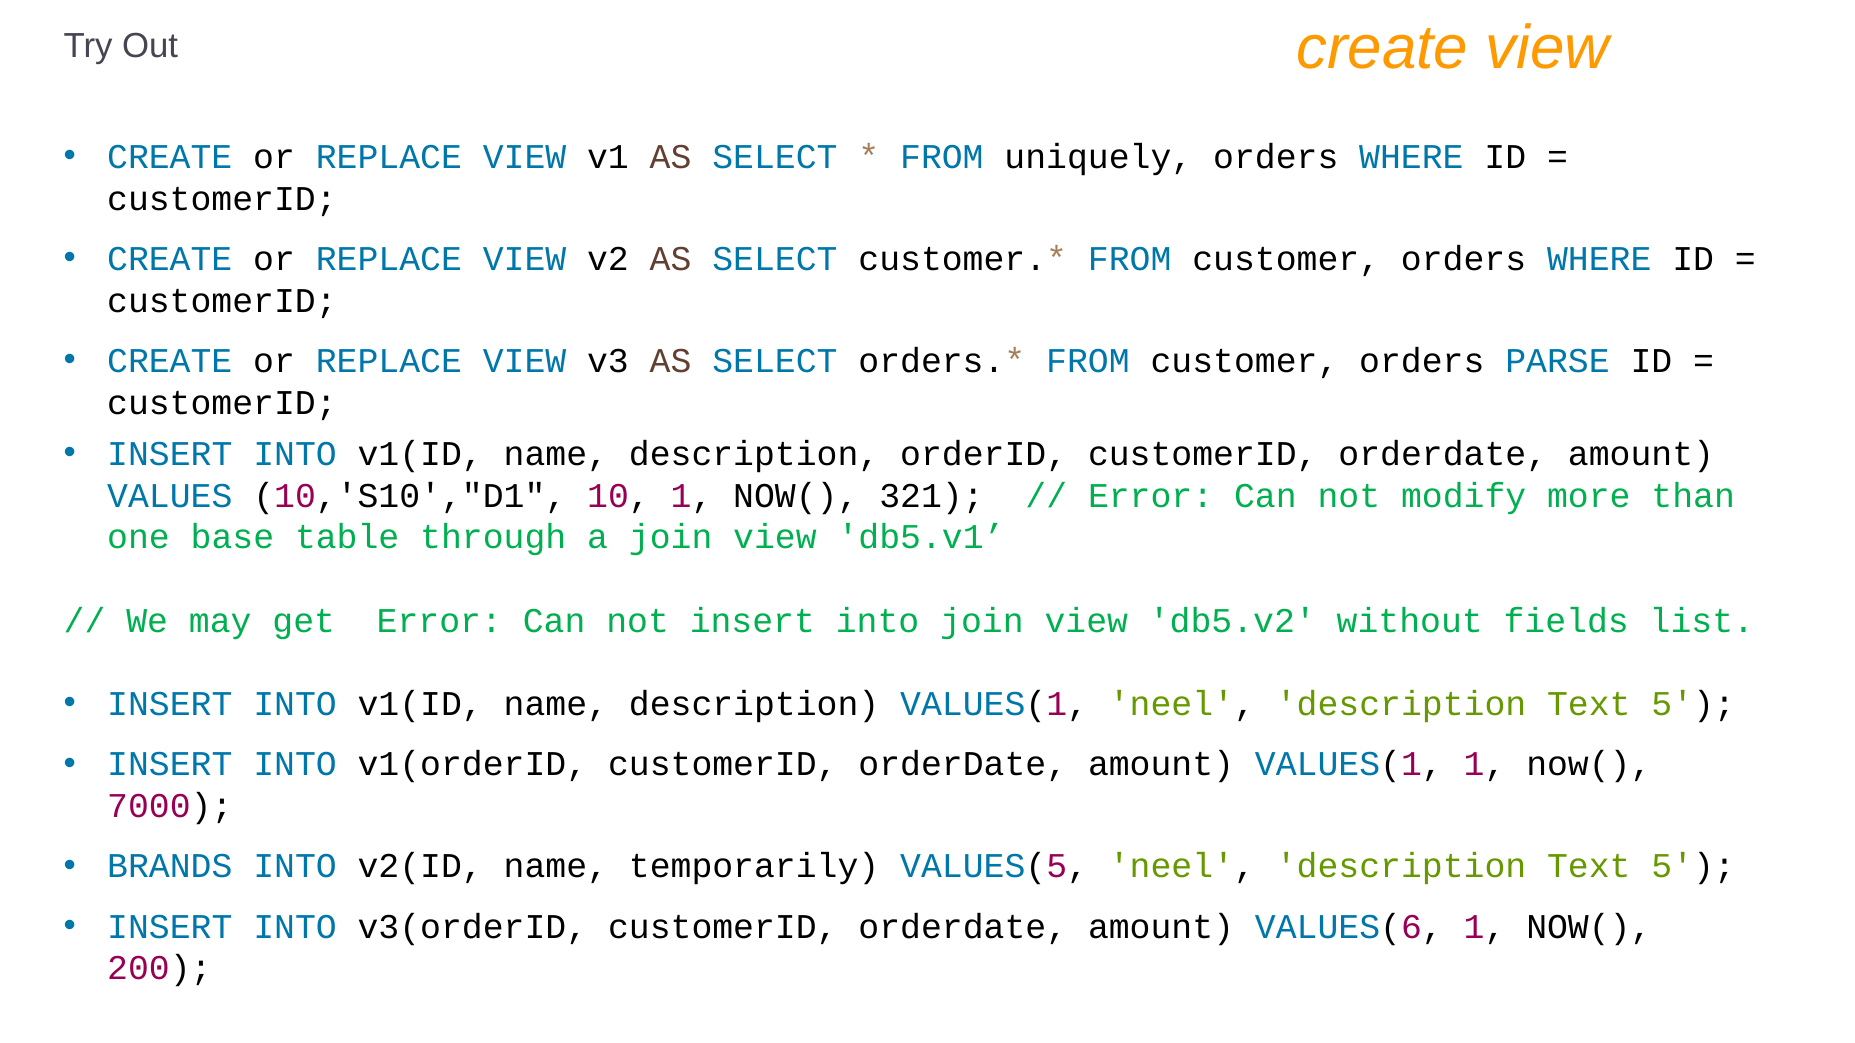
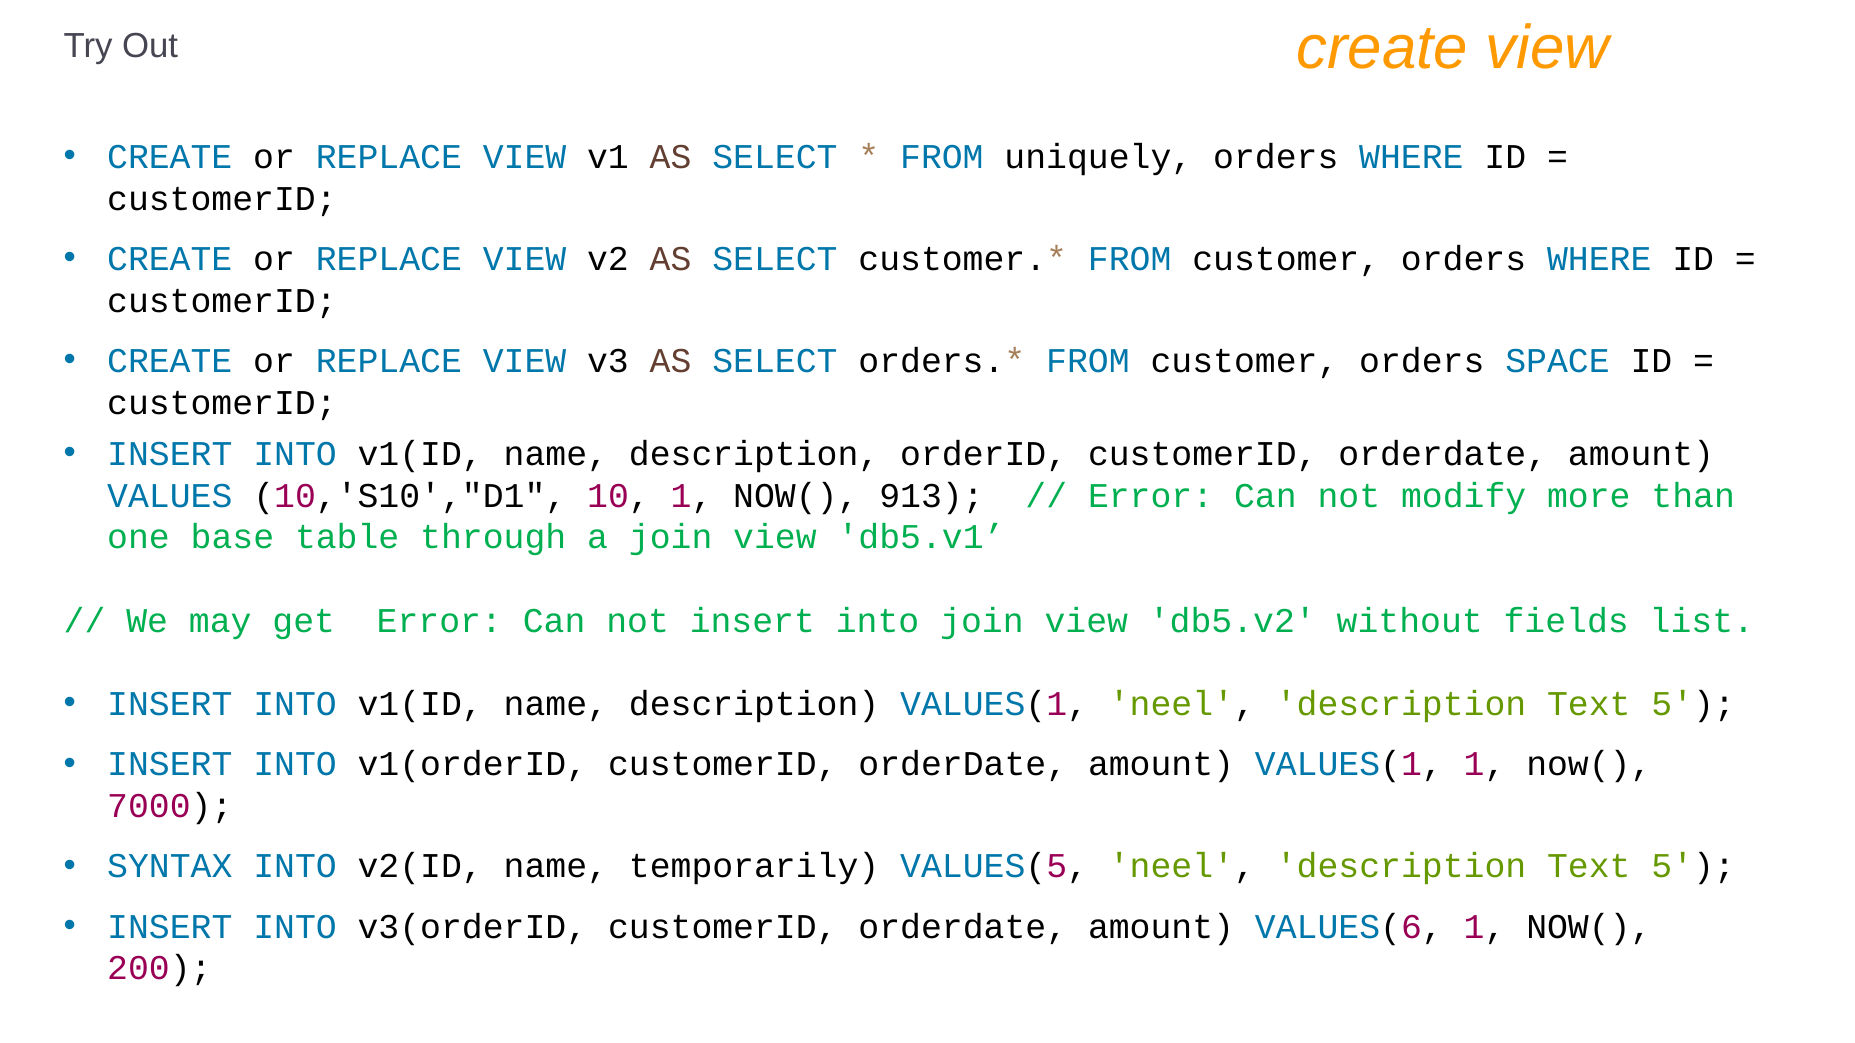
PARSE: PARSE -> SPACE
321: 321 -> 913
BRANDS: BRANDS -> SYNTAX
